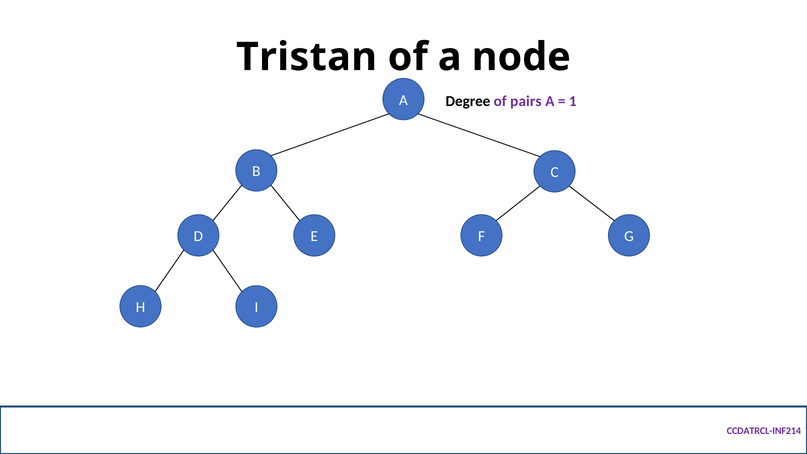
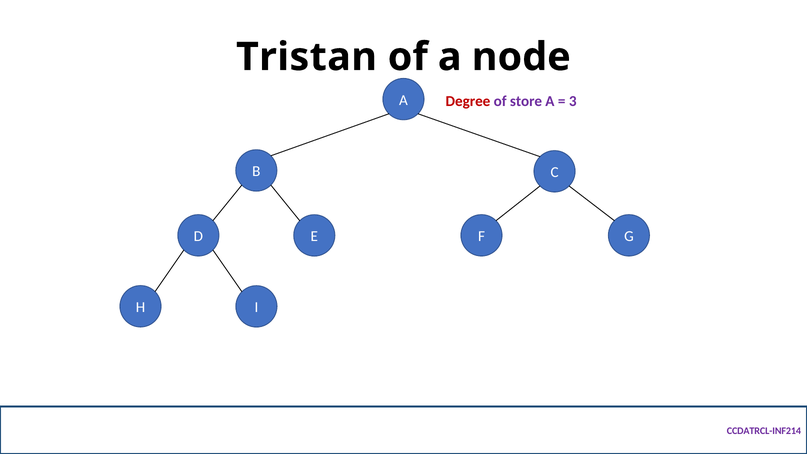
Degree colour: black -> red
pairs: pairs -> store
1: 1 -> 3
